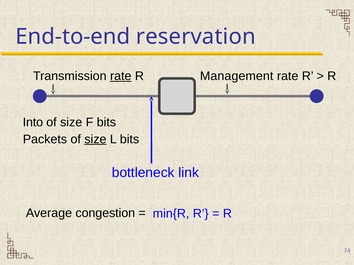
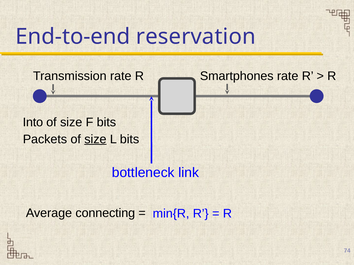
rate at (121, 76) underline: present -> none
Management: Management -> Smartphones
congestion: congestion -> connecting
